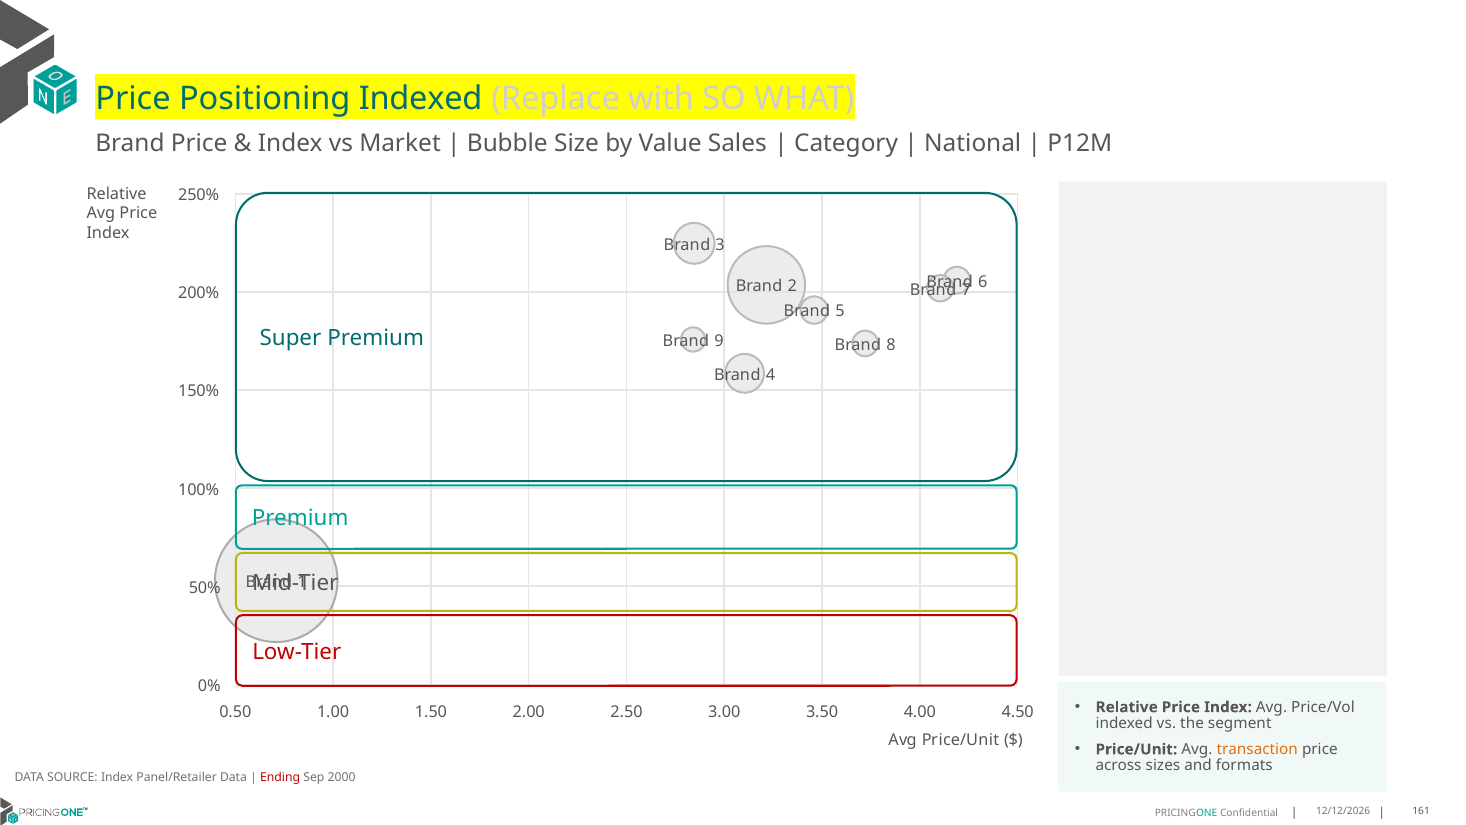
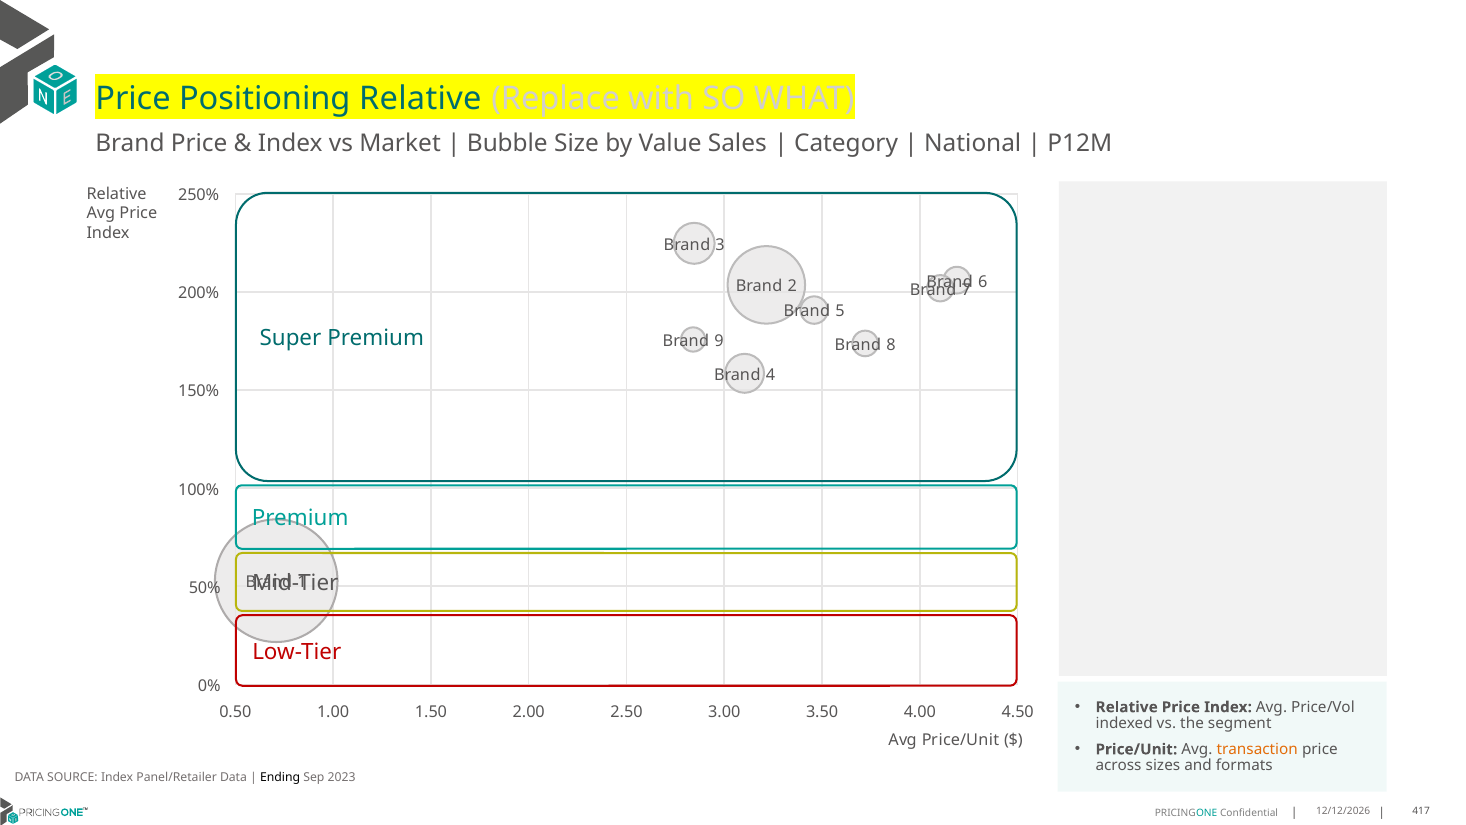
Positioning Indexed: Indexed -> Relative
Ending colour: red -> black
2000: 2000 -> 2023
161: 161 -> 417
